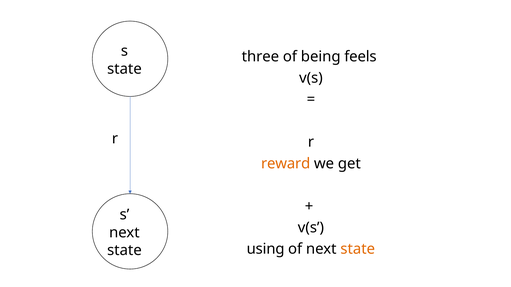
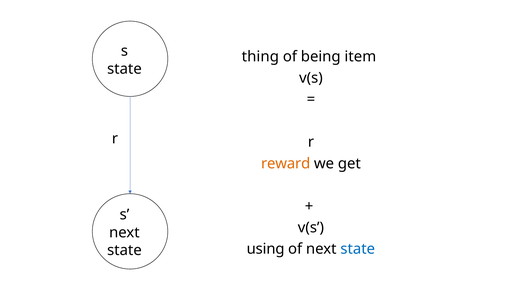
three: three -> thing
feels: feels -> item
state at (358, 249) colour: orange -> blue
